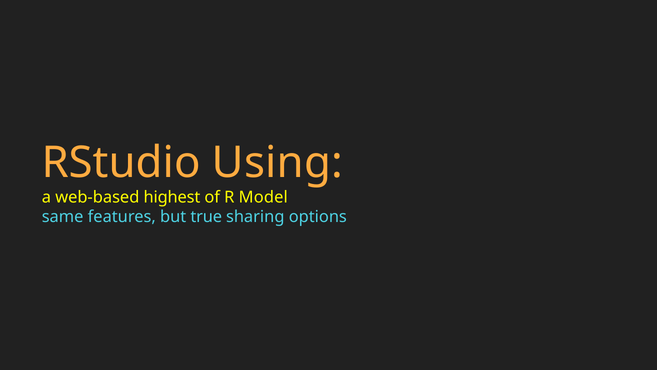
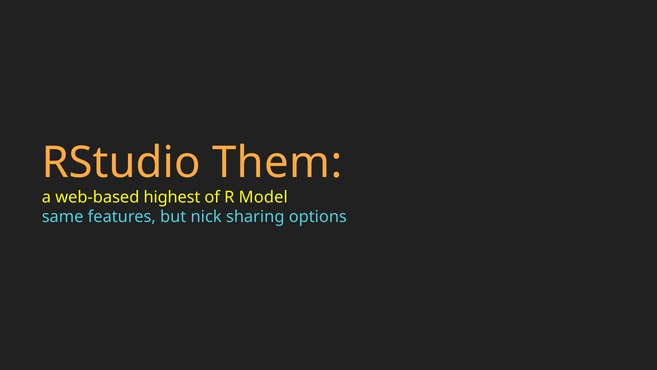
Using: Using -> Them
true: true -> nick
